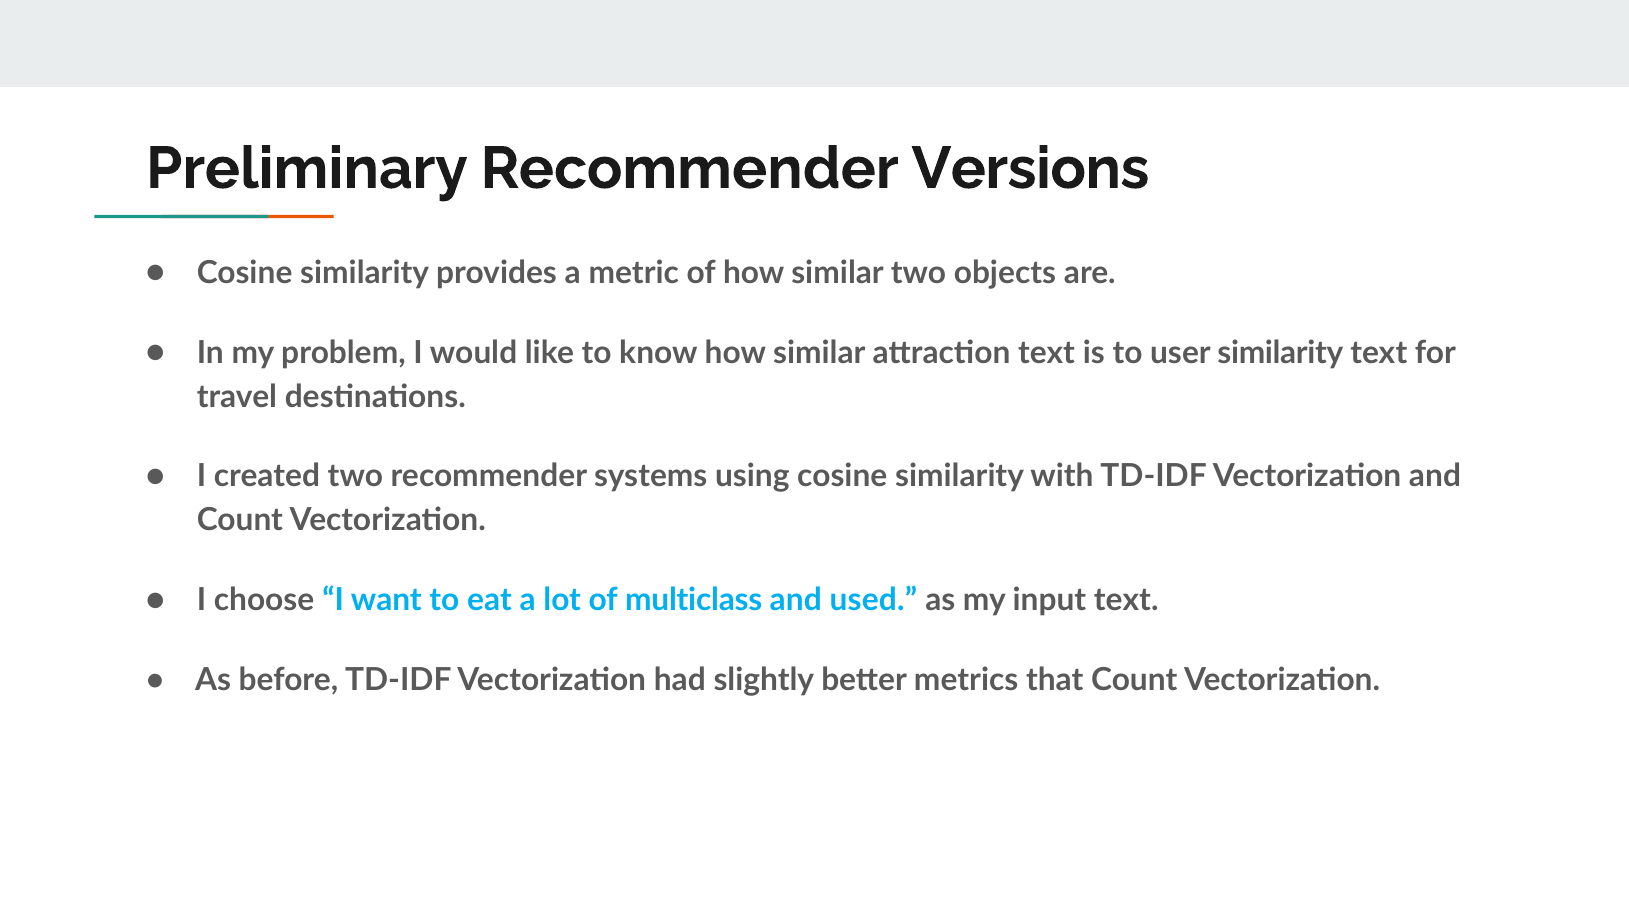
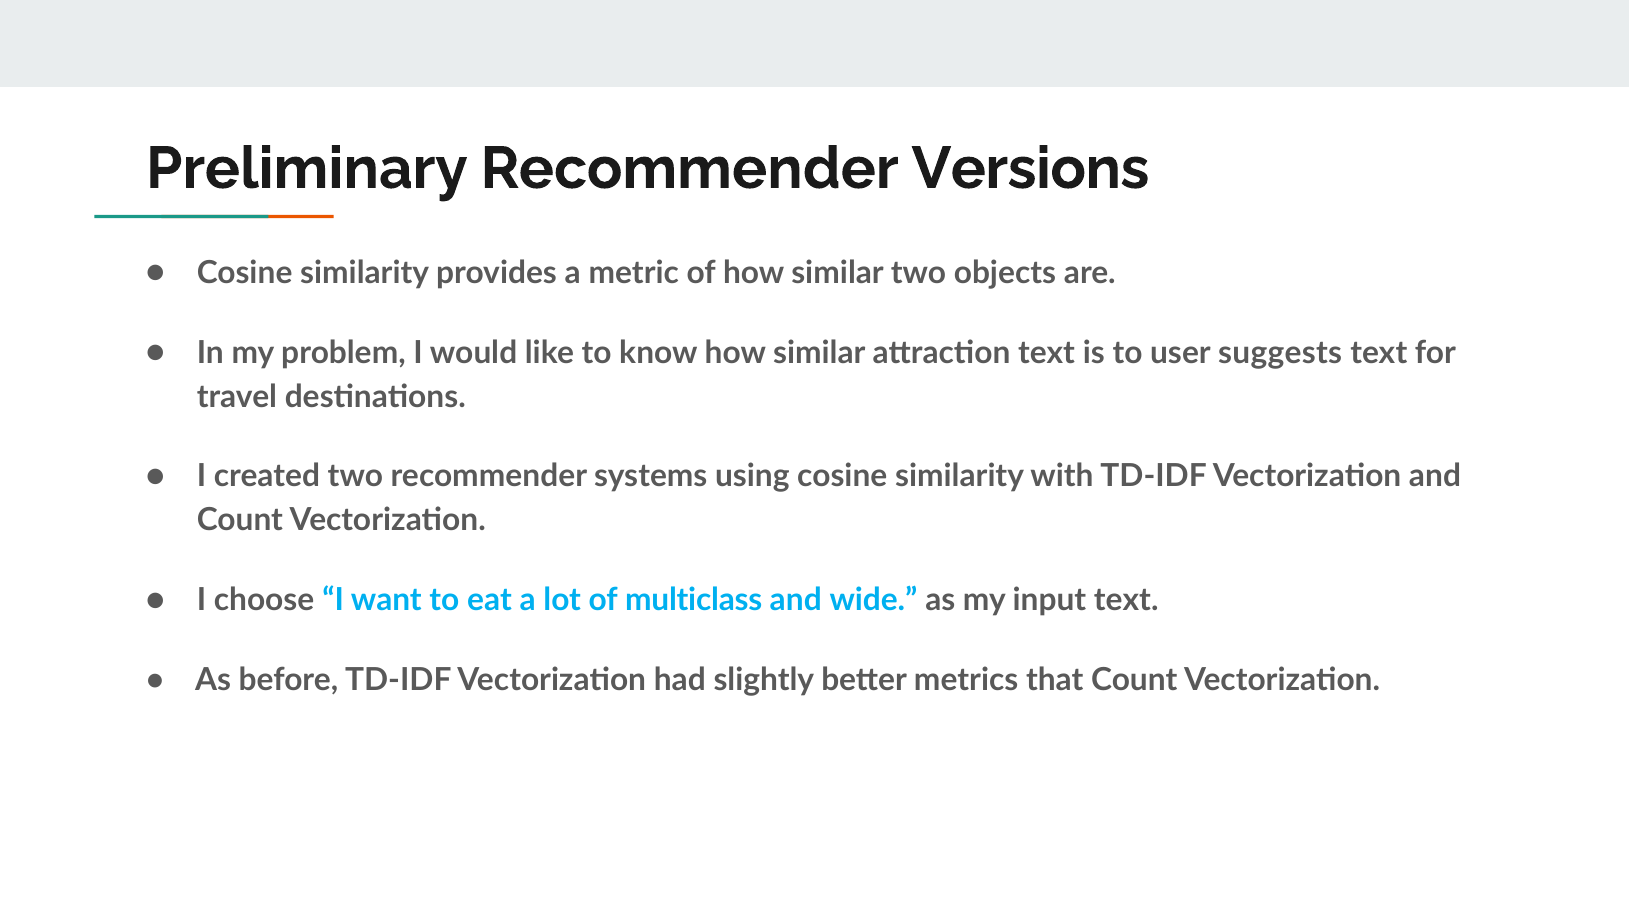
user similarity: similarity -> suggests
used: used -> wide
